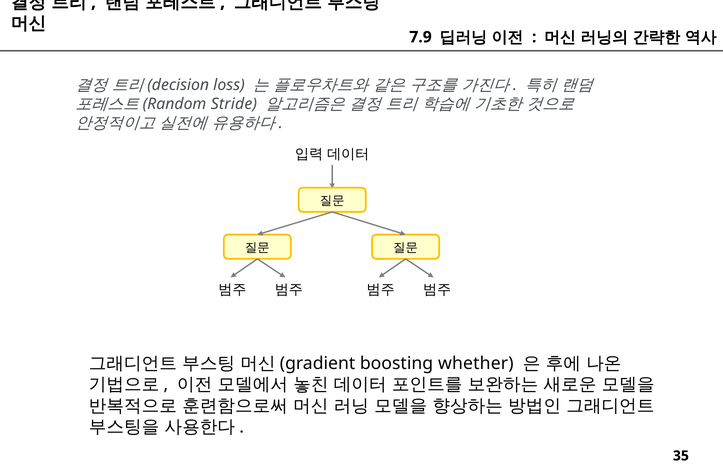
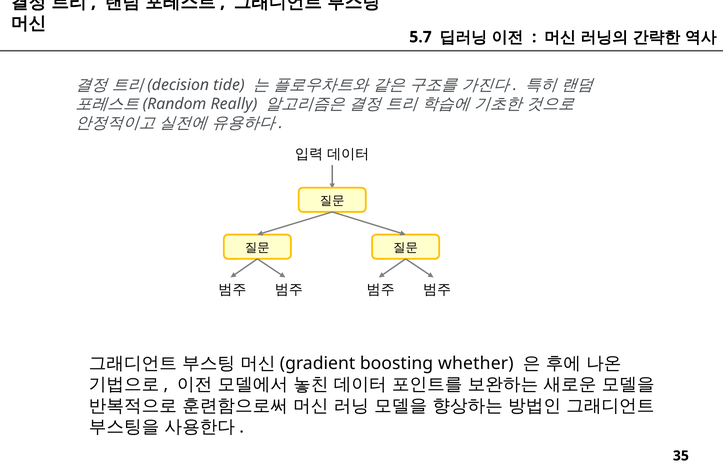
7.9: 7.9 -> 5.7
loss: loss -> tide
Stride: Stride -> Really
